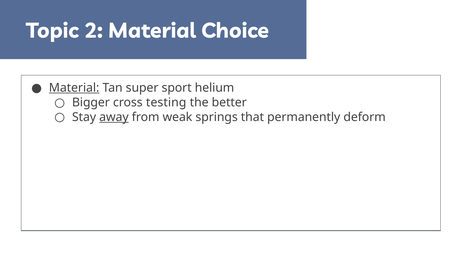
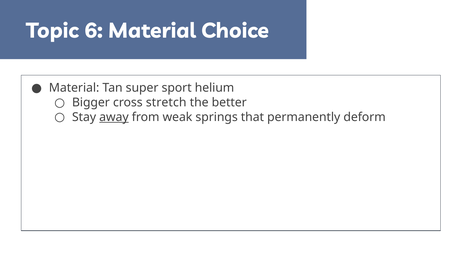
2: 2 -> 6
Material at (74, 88) underline: present -> none
testing: testing -> stretch
